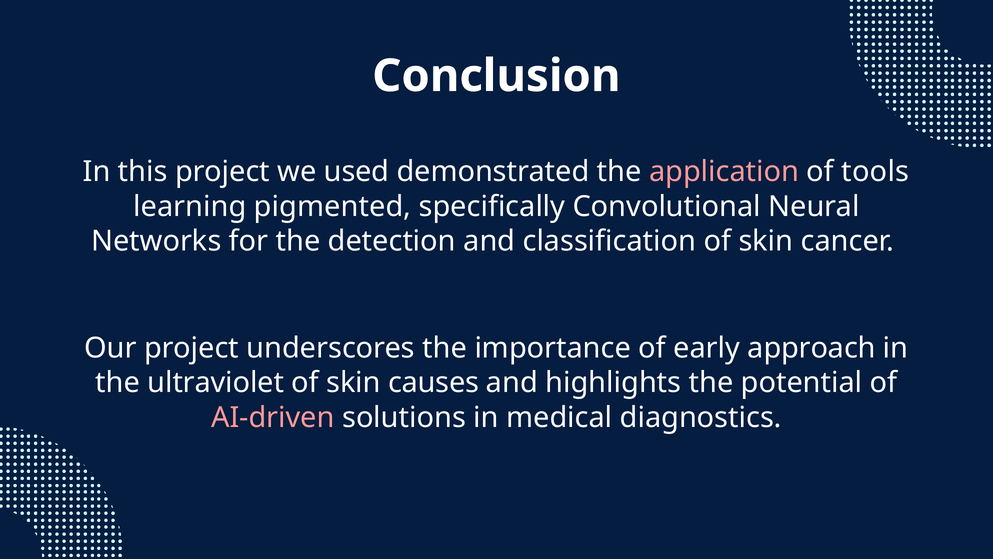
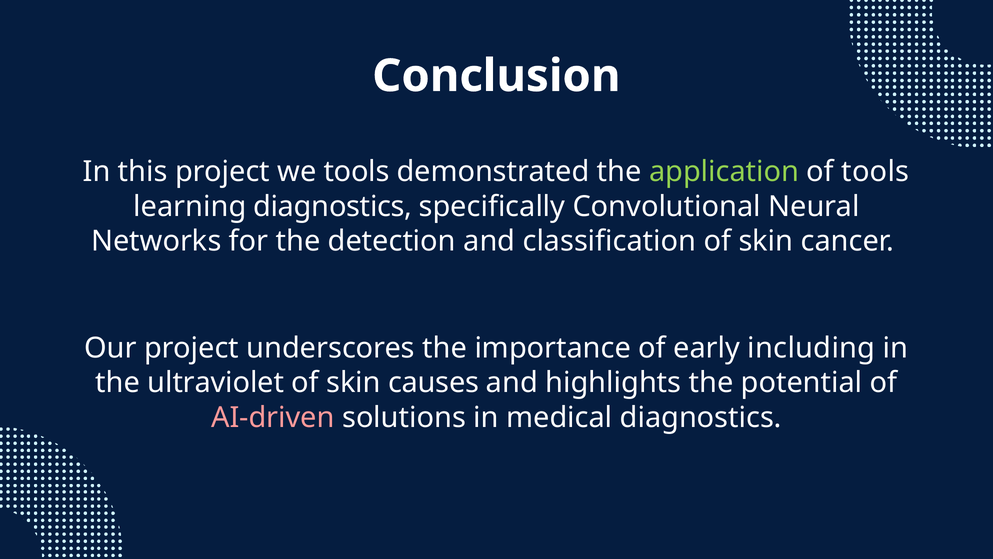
we used: used -> tools
application colour: pink -> light green
learning pigmented: pigmented -> diagnostics
approach: approach -> including
